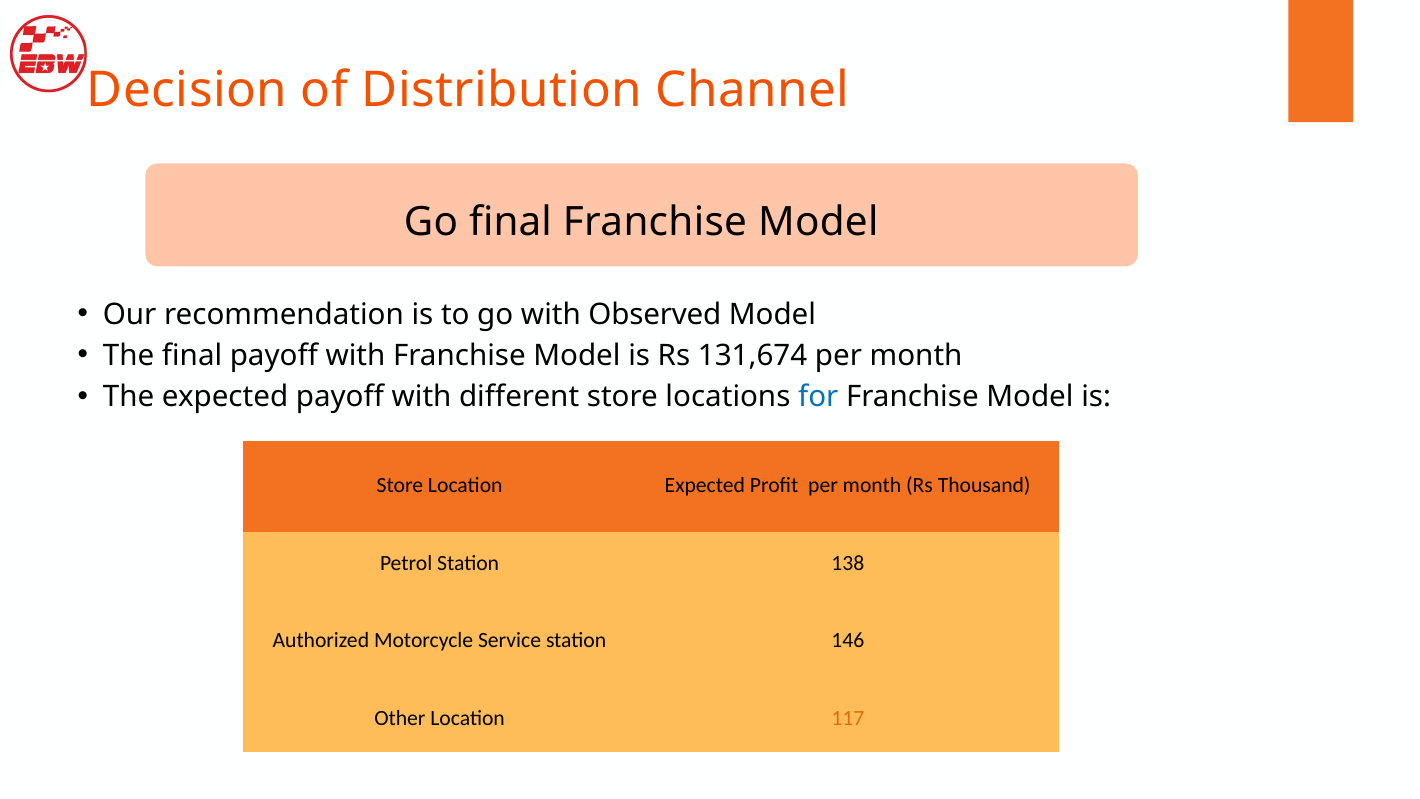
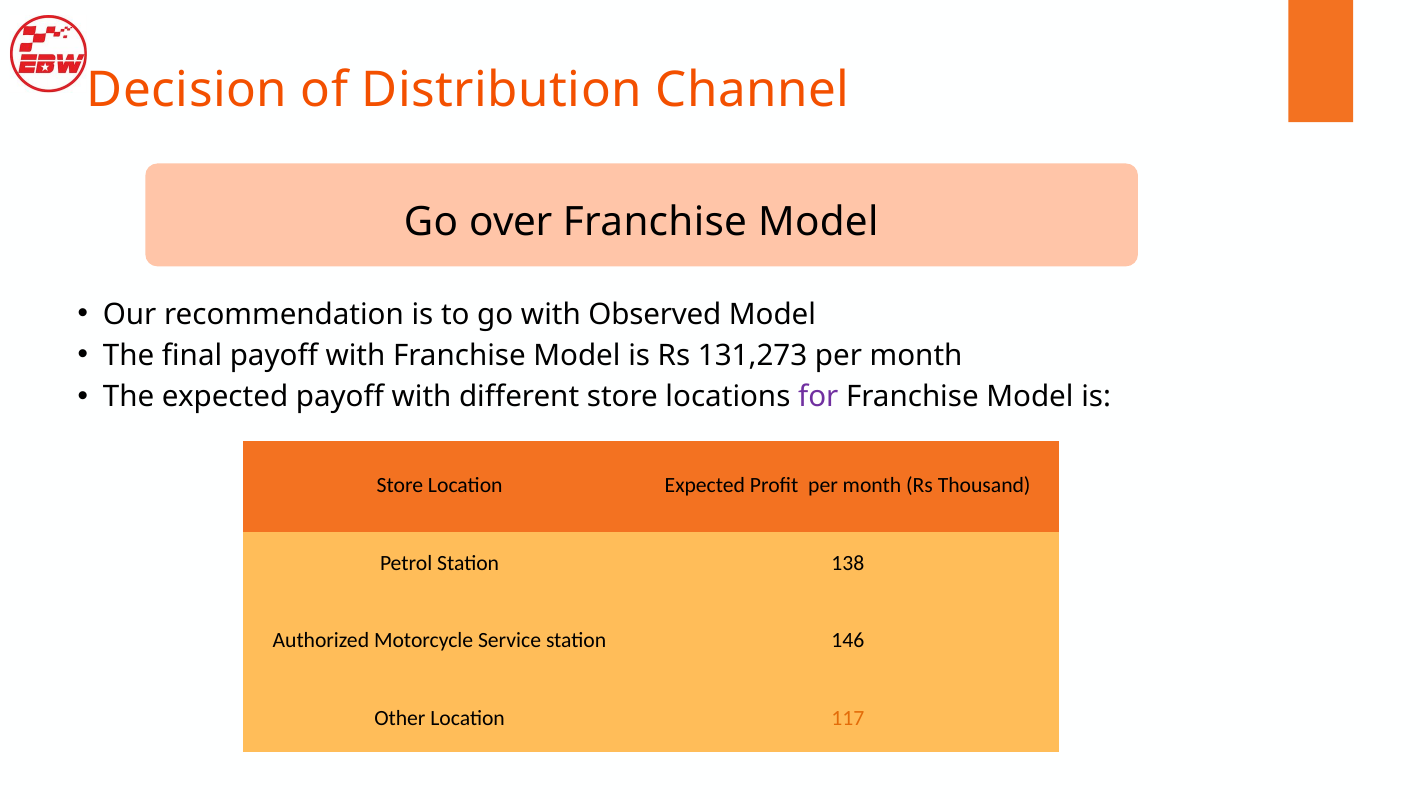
Go final: final -> over
131,674: 131,674 -> 131,273
for colour: blue -> purple
